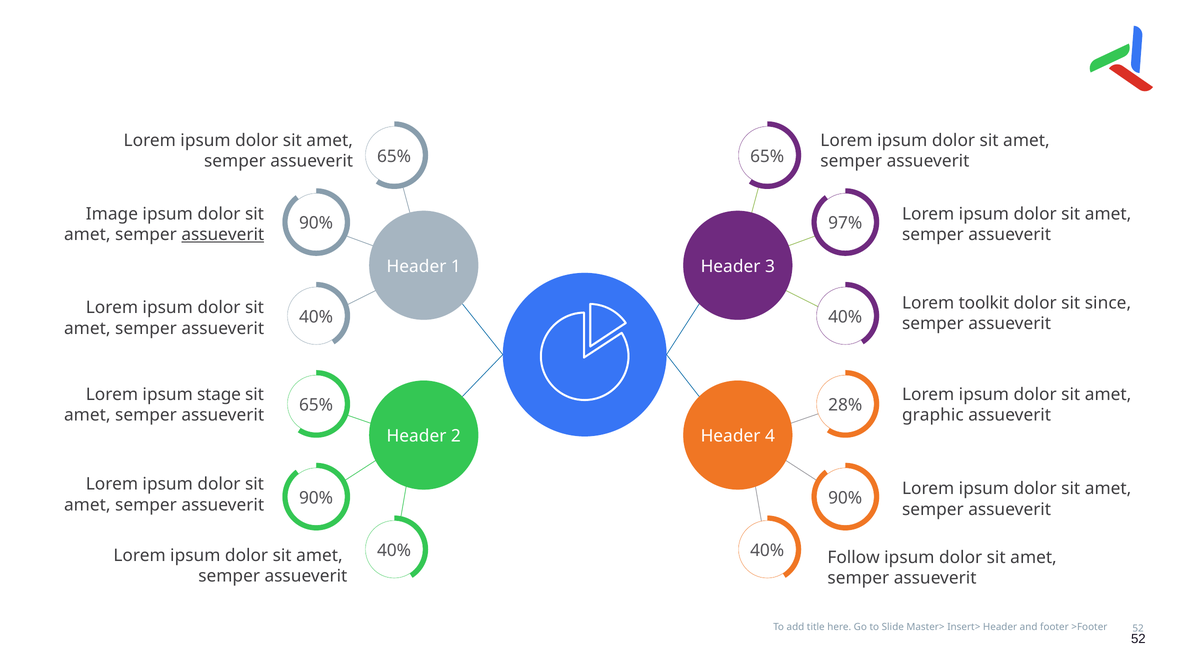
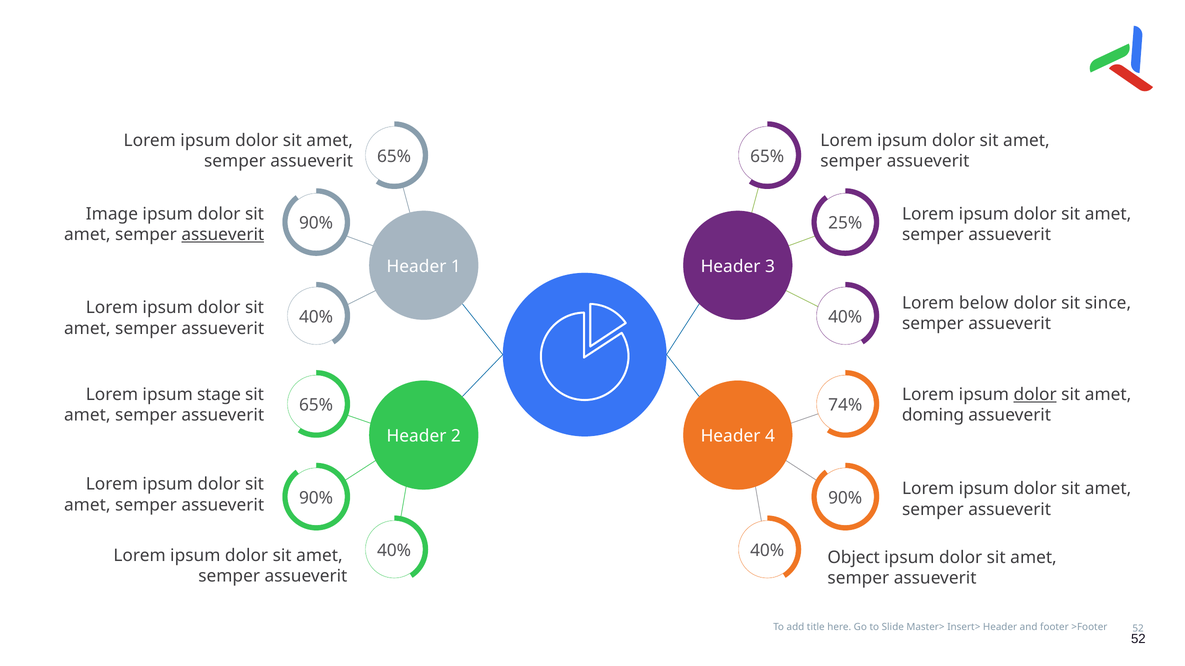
97%: 97% -> 25%
toolkit: toolkit -> below
dolor at (1035, 395) underline: none -> present
28%: 28% -> 74%
graphic: graphic -> doming
Follow: Follow -> Object
